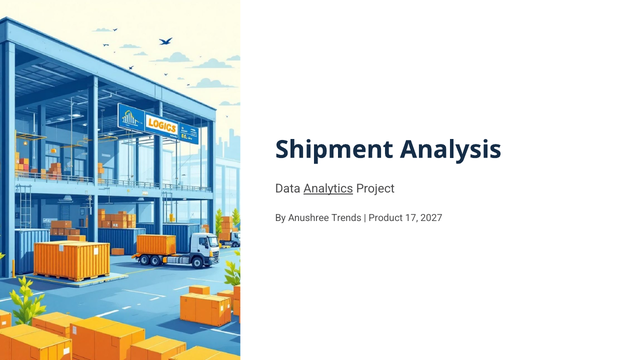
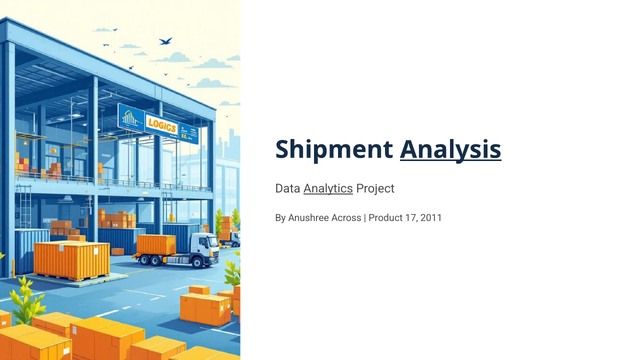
Analysis underline: none -> present
Trends: Trends -> Across
2027: 2027 -> 2011
